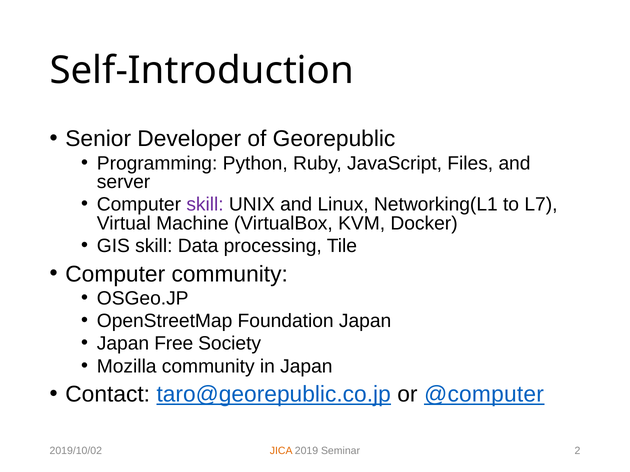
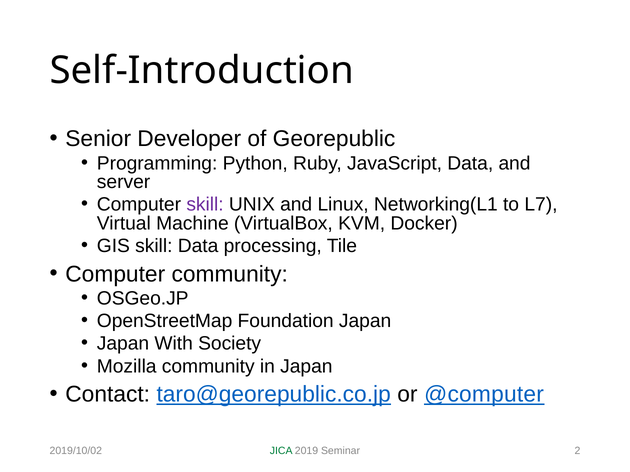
JavaScript Files: Files -> Data
Free: Free -> With
JICA colour: orange -> green
